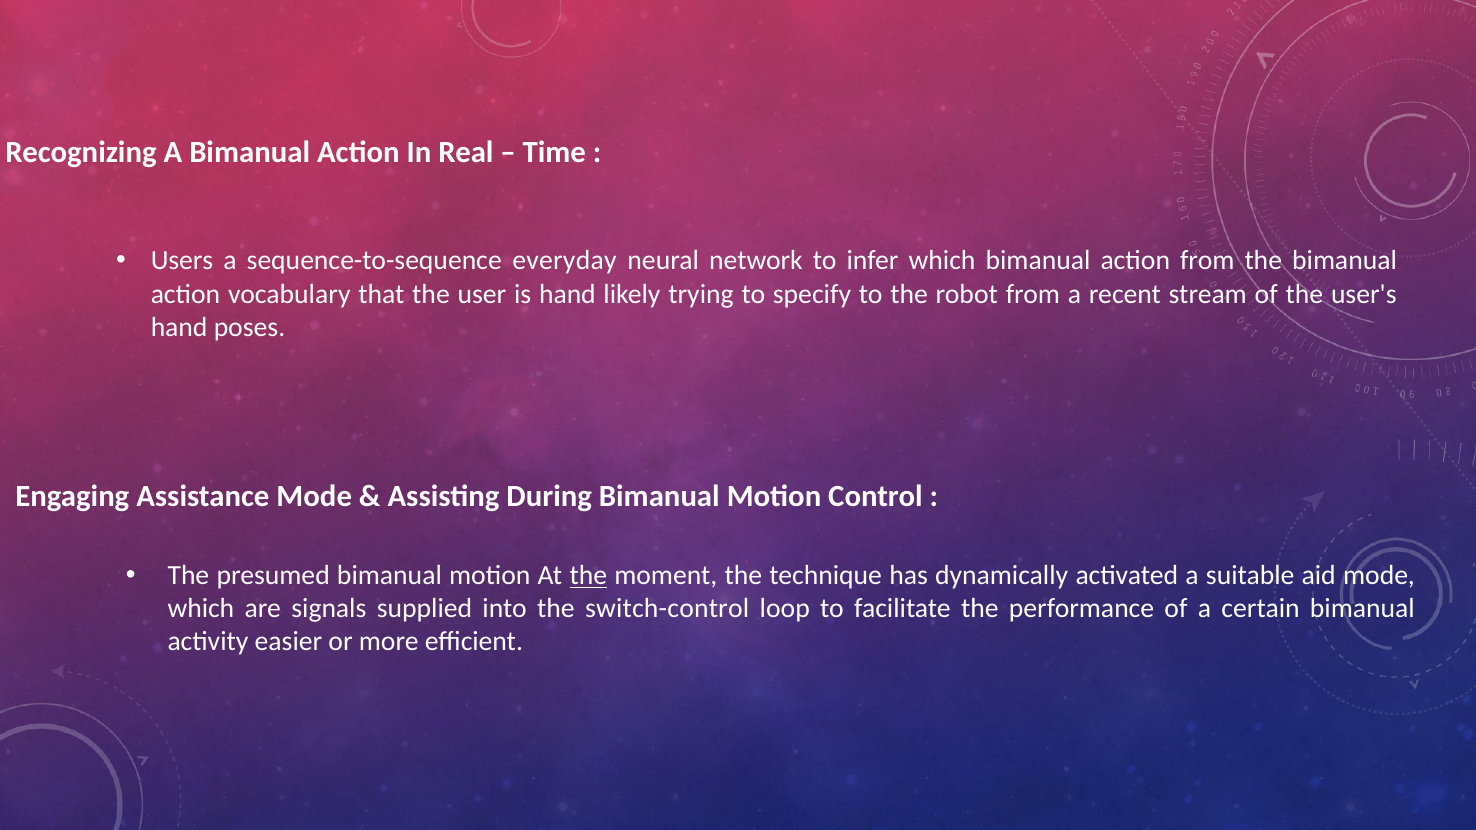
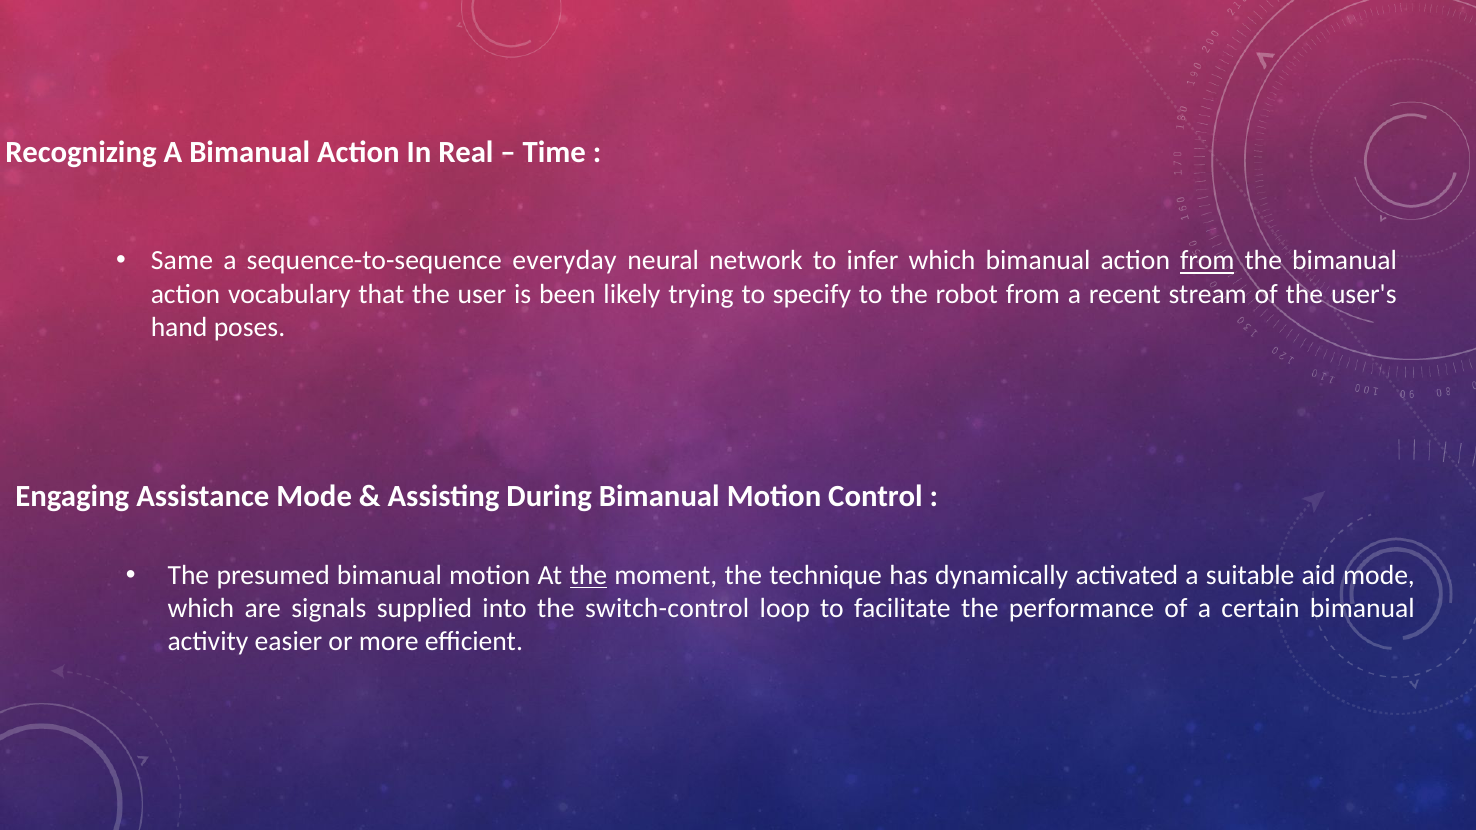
Users: Users -> Same
from at (1207, 261) underline: none -> present
is hand: hand -> been
